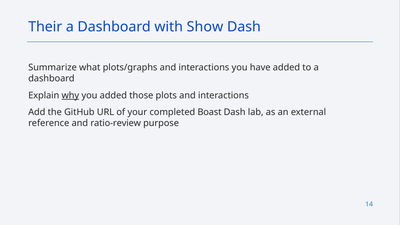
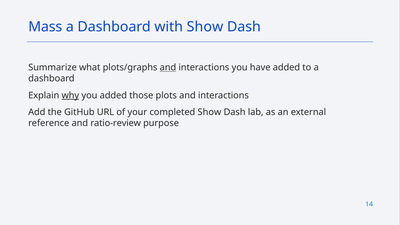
Their: Their -> Mass
and at (168, 68) underline: none -> present
completed Boast: Boast -> Show
